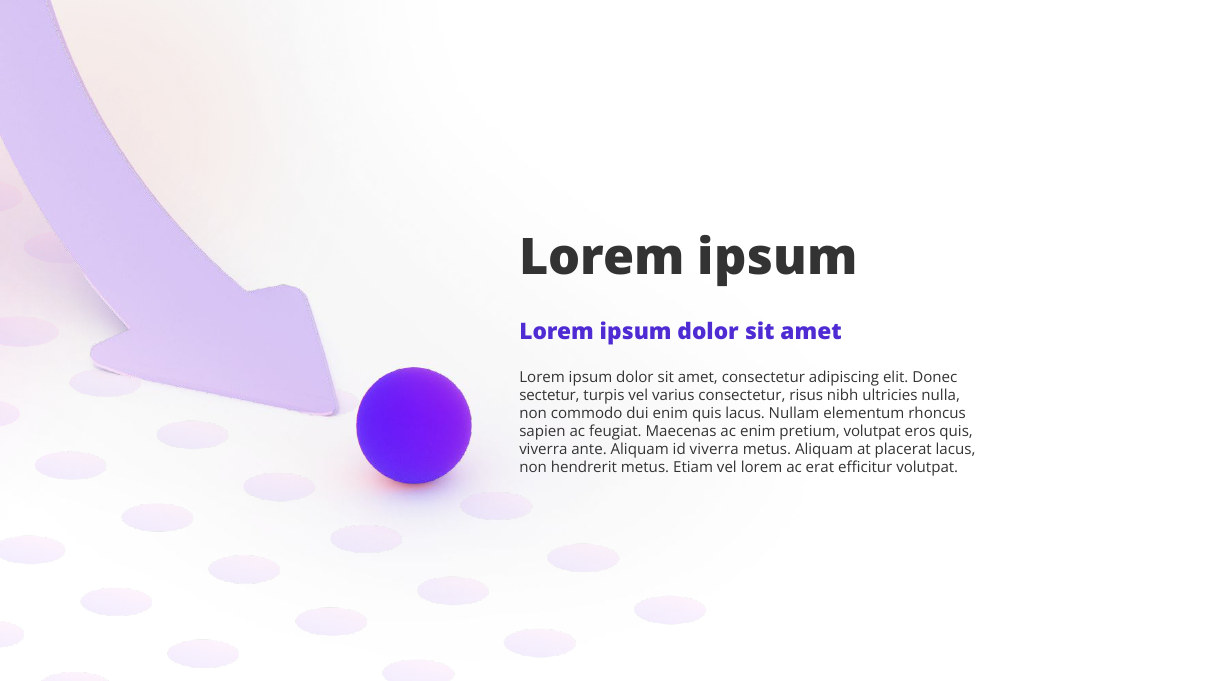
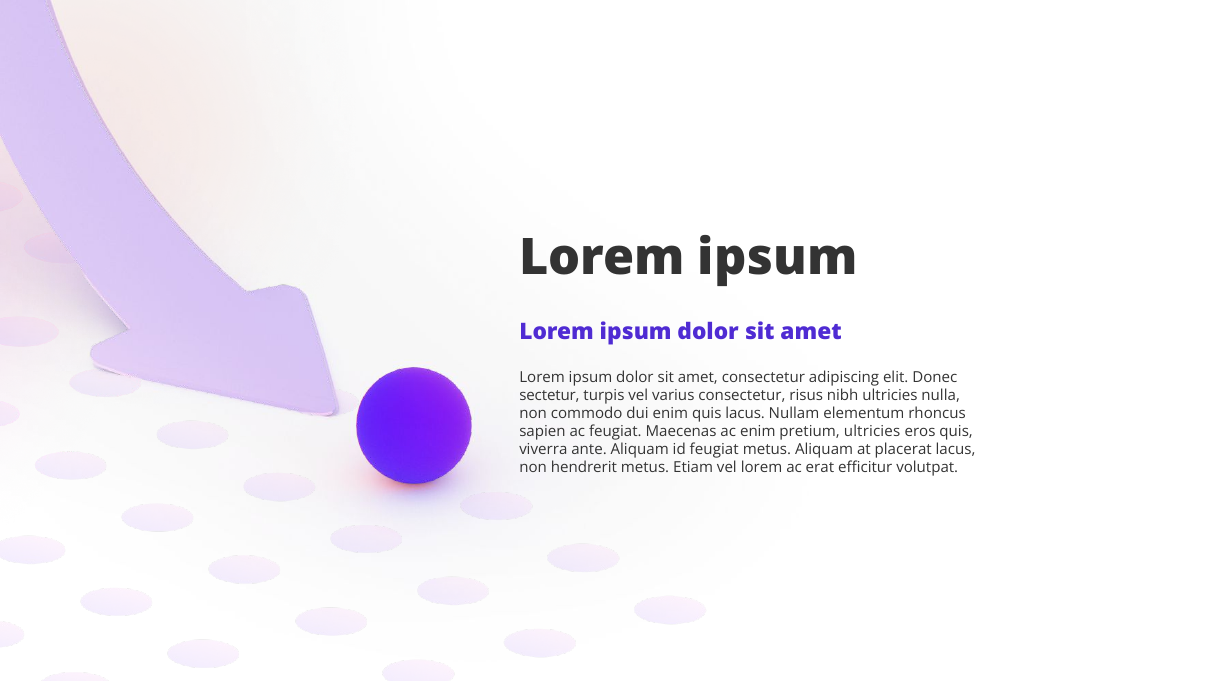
pretium volutpat: volutpat -> ultricies
id viverra: viverra -> feugiat
